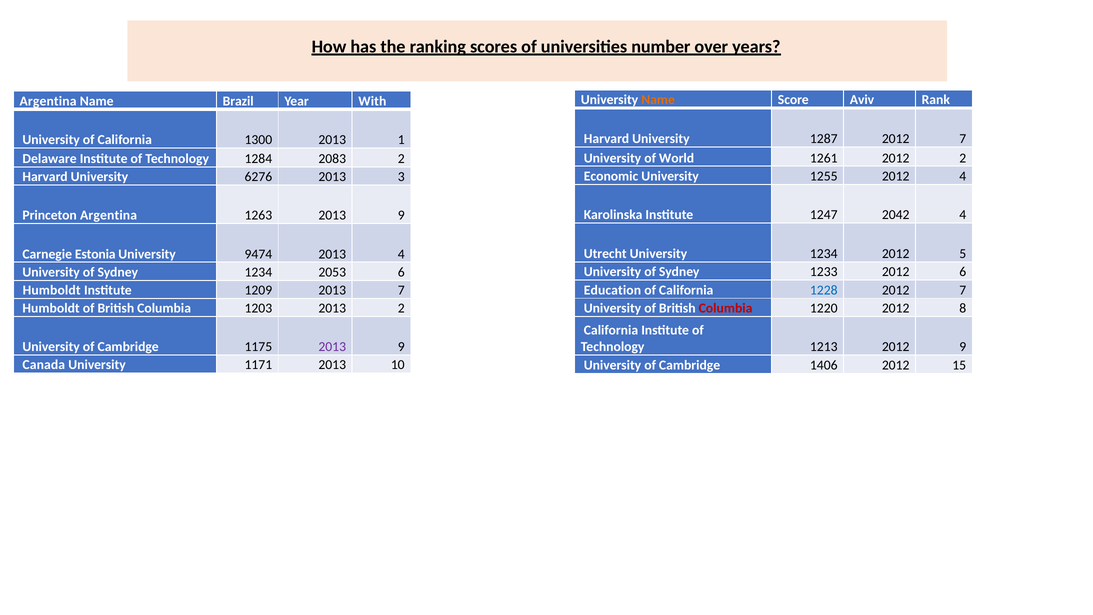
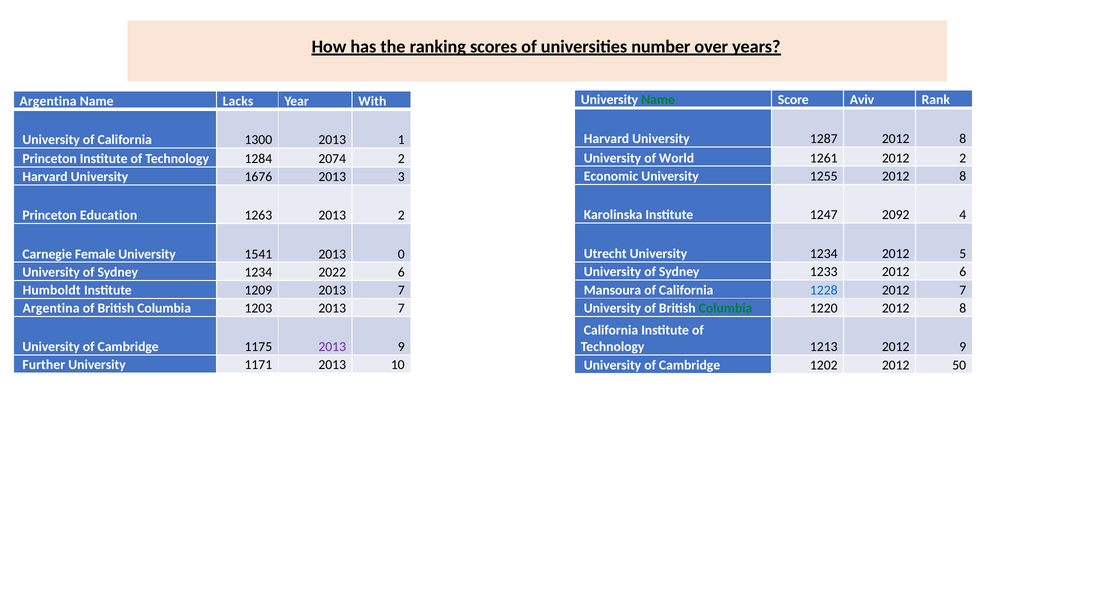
Name at (658, 100) colour: orange -> green
Brazil: Brazil -> Lacks
1287 2012 7: 7 -> 8
Delaware at (50, 159): Delaware -> Princeton
2083: 2083 -> 2074
1255 2012 4: 4 -> 8
6276: 6276 -> 1676
2042: 2042 -> 2092
Princeton Argentina: Argentina -> Education
1263 2013 9: 9 -> 2
Estonia: Estonia -> Female
9474: 9474 -> 1541
2013 4: 4 -> 0
2053: 2053 -> 2022
Education: Education -> Mansoura
Humboldt at (51, 308): Humboldt -> Argentina
1203 2013 2: 2 -> 7
Columbia at (726, 308) colour: red -> green
Canada: Canada -> Further
1406: 1406 -> 1202
15: 15 -> 50
